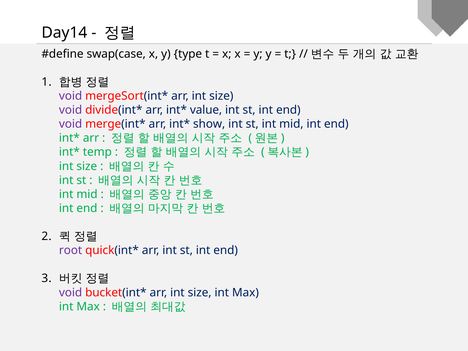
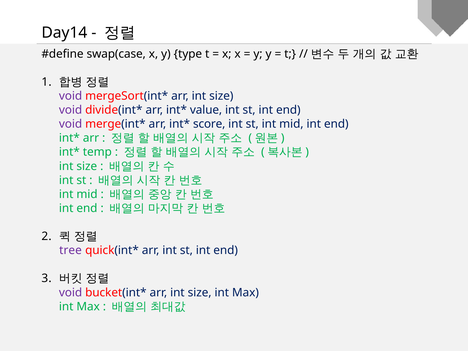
show: show -> score
root: root -> tree
